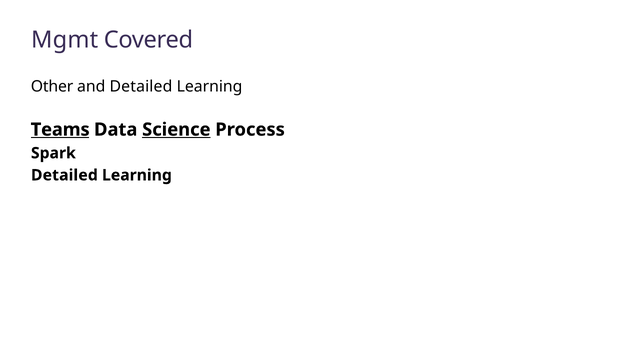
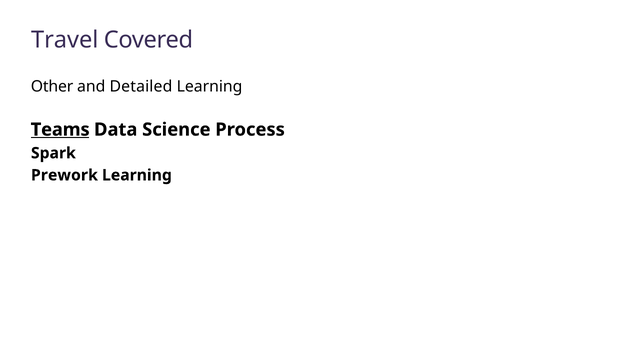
Mgmt: Mgmt -> Travel
Science underline: present -> none
Detailed at (64, 175): Detailed -> Prework
